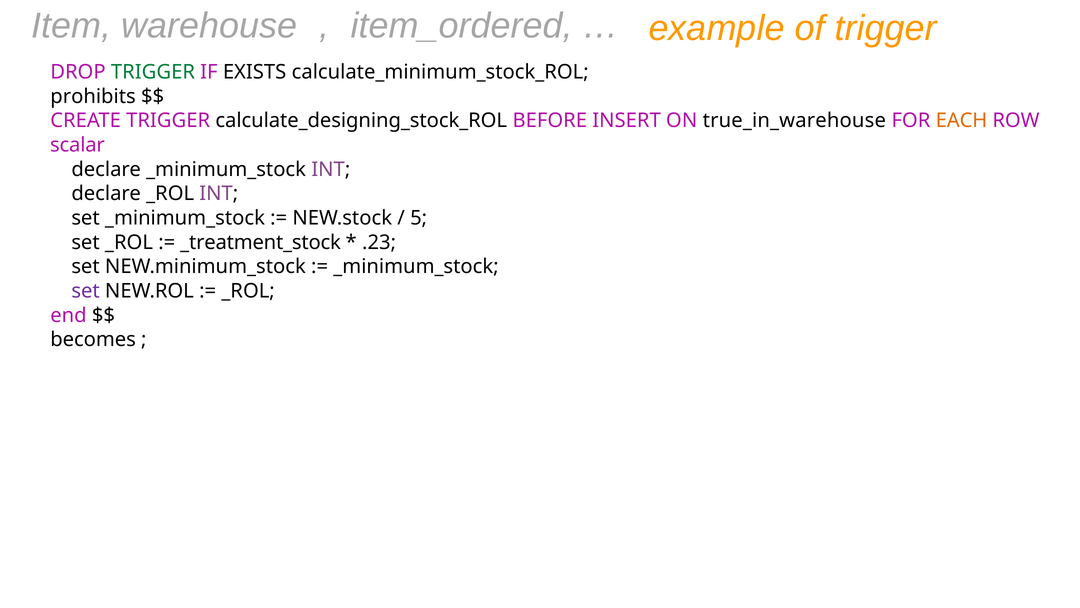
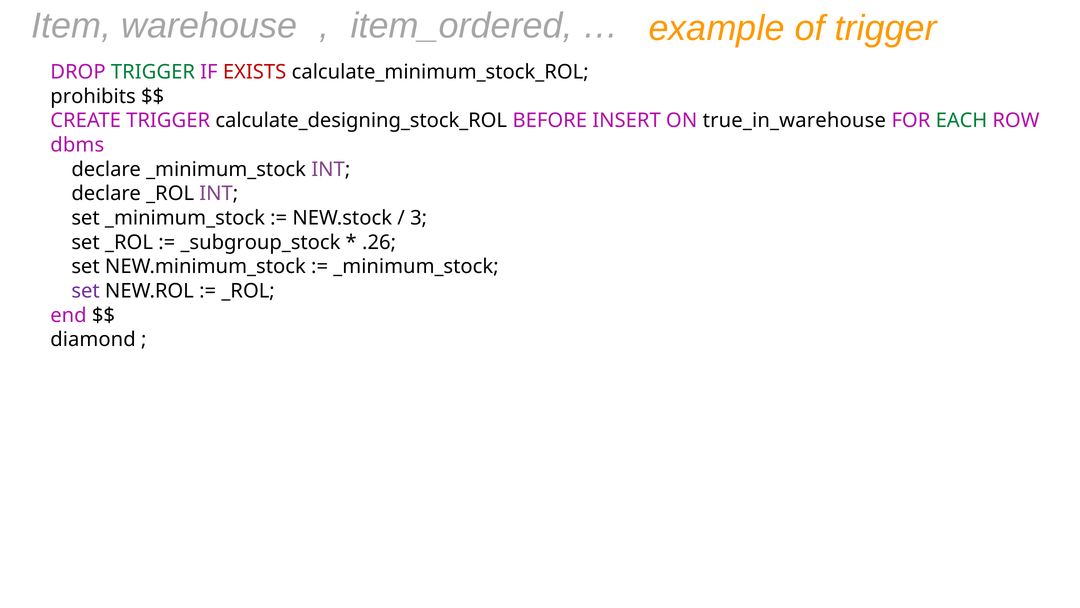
EXISTS colour: black -> red
EACH colour: orange -> green
scalar: scalar -> dbms
5: 5 -> 3
_treatment_stock: _treatment_stock -> _subgroup_stock
.23: .23 -> .26
becomes: becomes -> diamond
